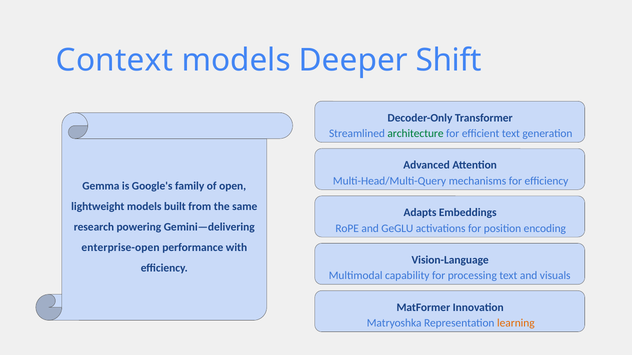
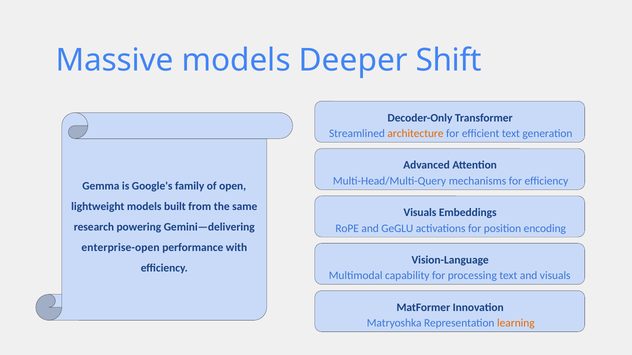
Context: Context -> Massive
architecture colour: green -> orange
Adapts at (420, 213): Adapts -> Visuals
